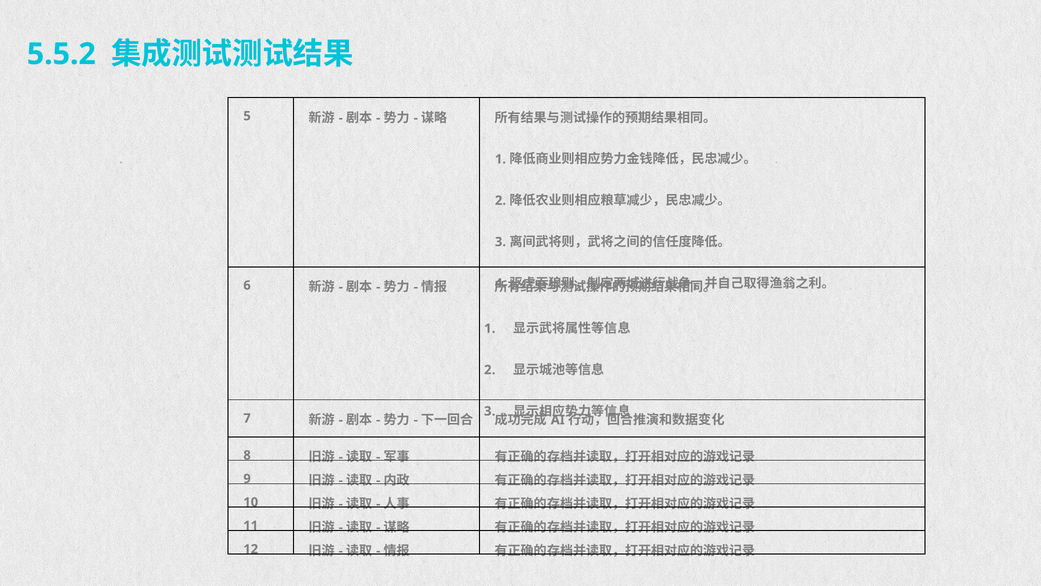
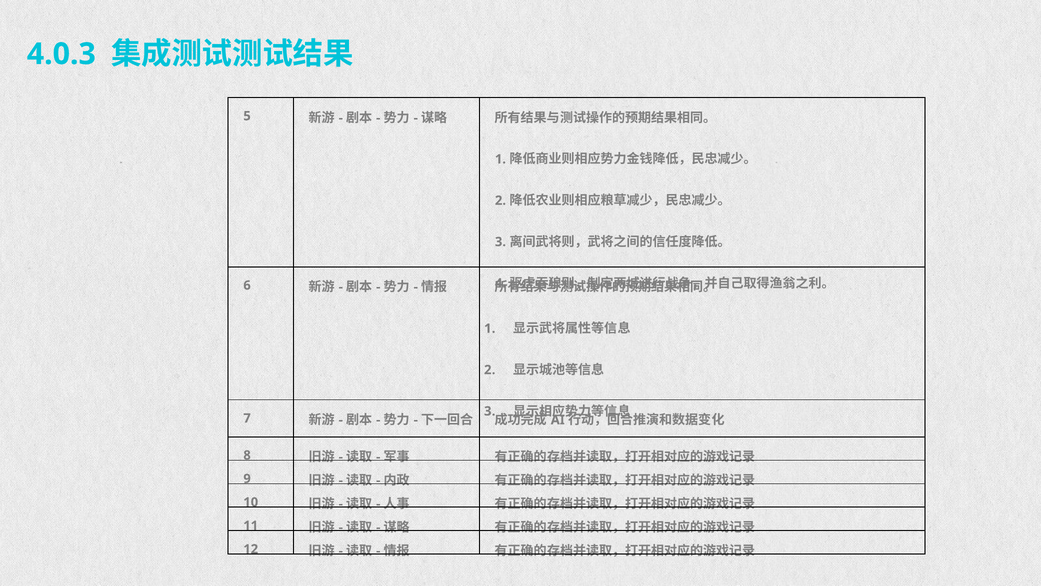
5.5.2: 5.5.2 -> 4.0.3
